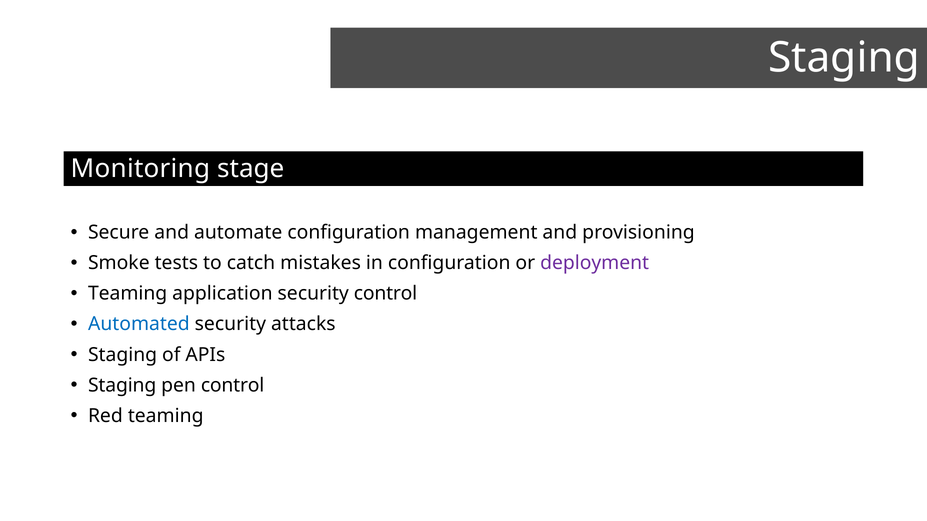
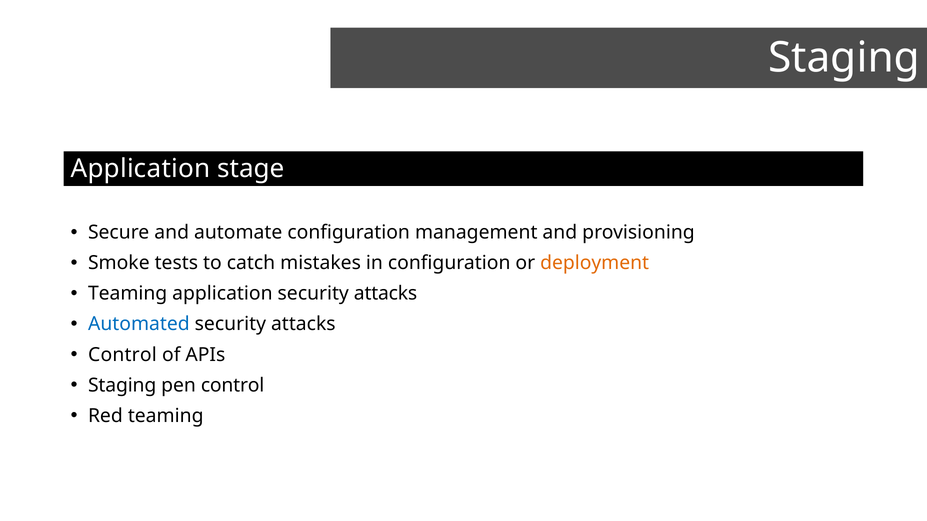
Monitoring at (140, 169): Monitoring -> Application
deployment colour: purple -> orange
application security control: control -> attacks
Staging at (123, 355): Staging -> Control
